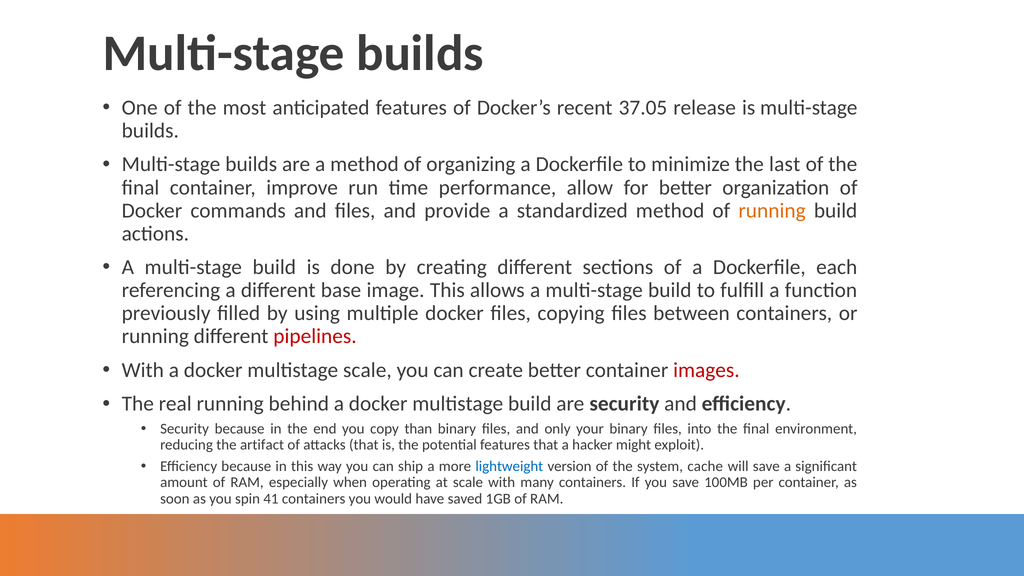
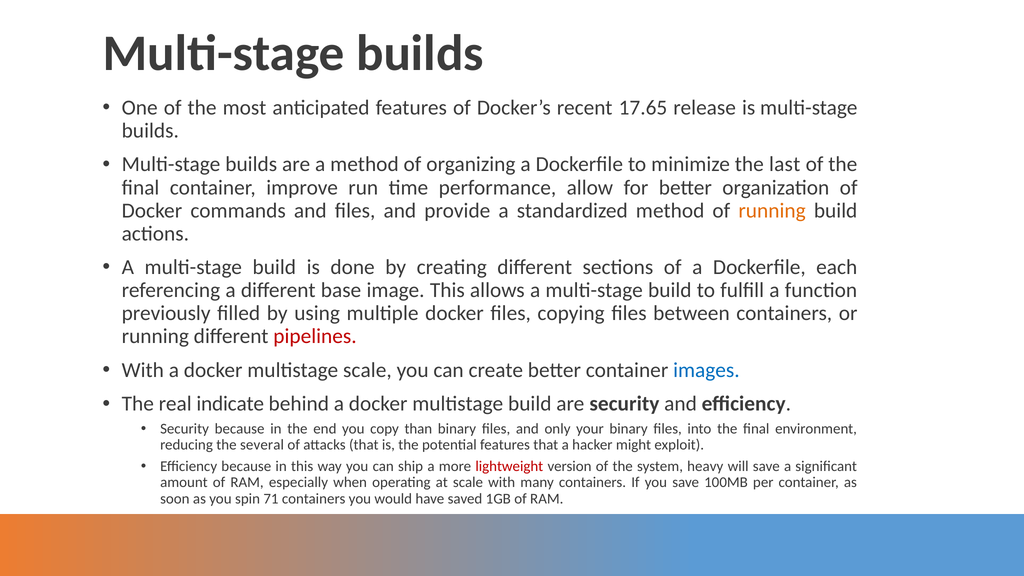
37.05: 37.05 -> 17.65
images colour: red -> blue
real running: running -> indicate
artifact: artifact -> several
lightweight colour: blue -> red
cache: cache -> heavy
41: 41 -> 71
